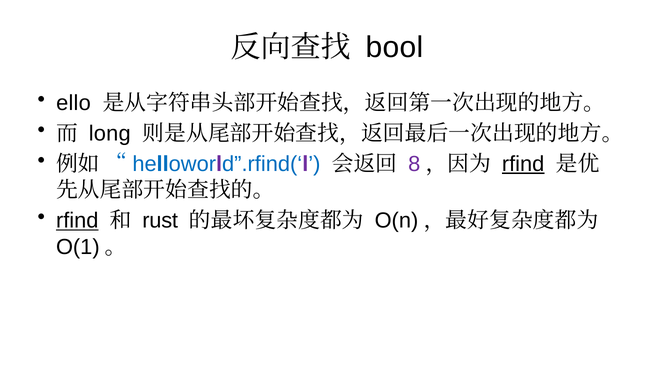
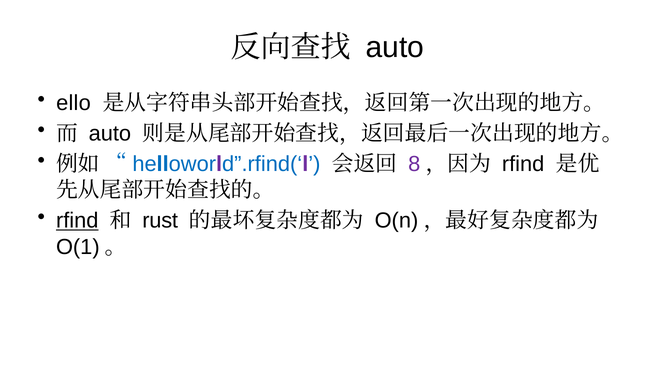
bool at (395, 48): bool -> auto
long at (110, 134): long -> auto
rfind at (523, 164) underline: present -> none
